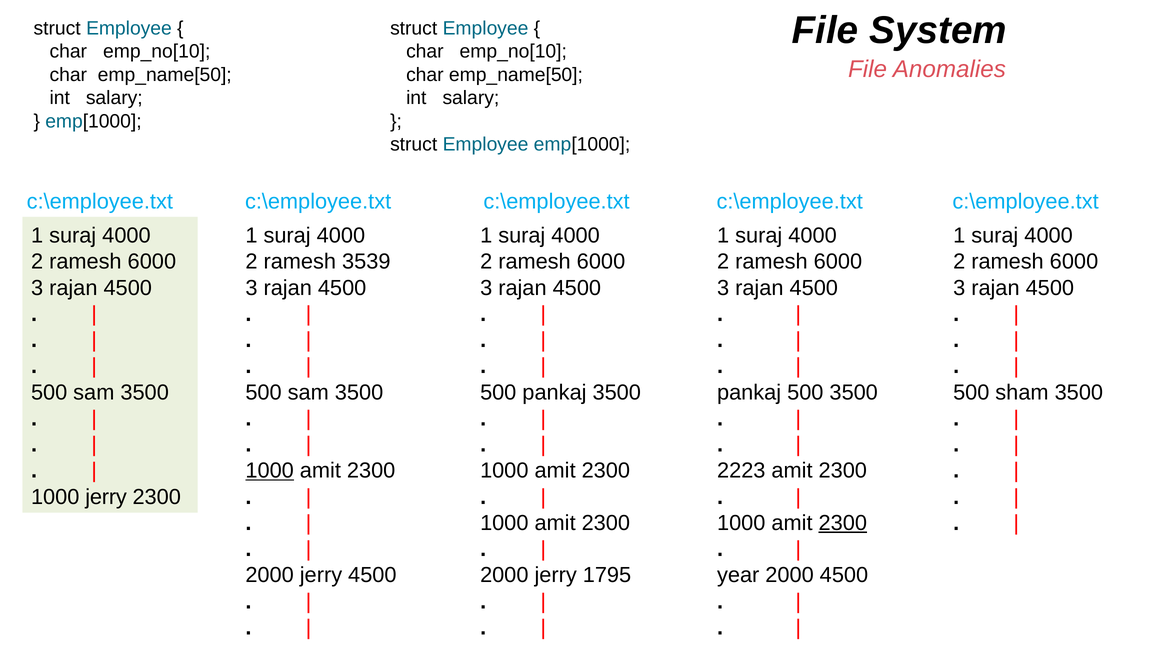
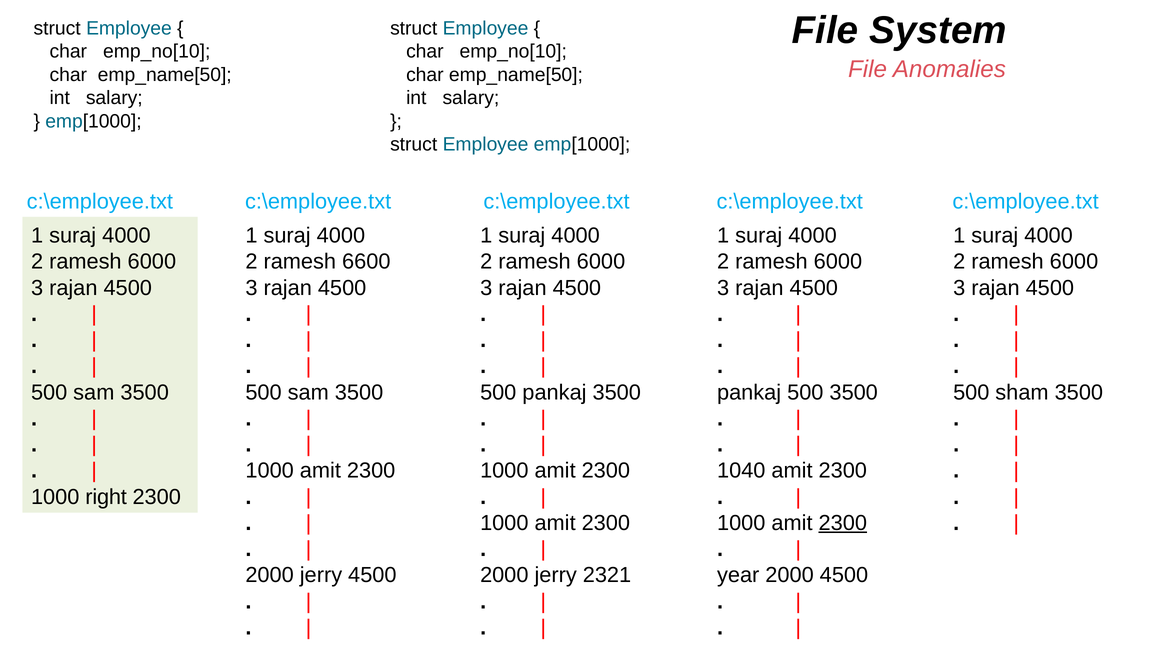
3539: 3539 -> 6600
1000 at (270, 471) underline: present -> none
2223: 2223 -> 1040
1000 jerry: jerry -> right
1795: 1795 -> 2321
